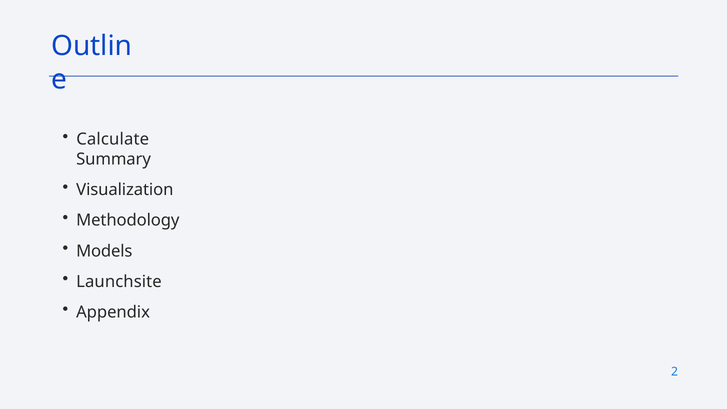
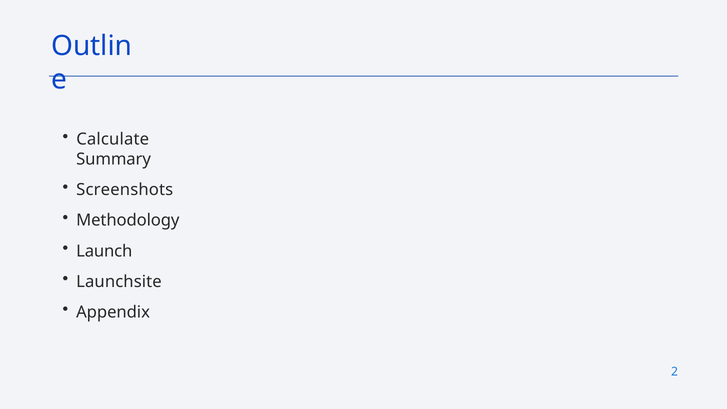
Visualization: Visualization -> Screenshots
Models: Models -> Launch
